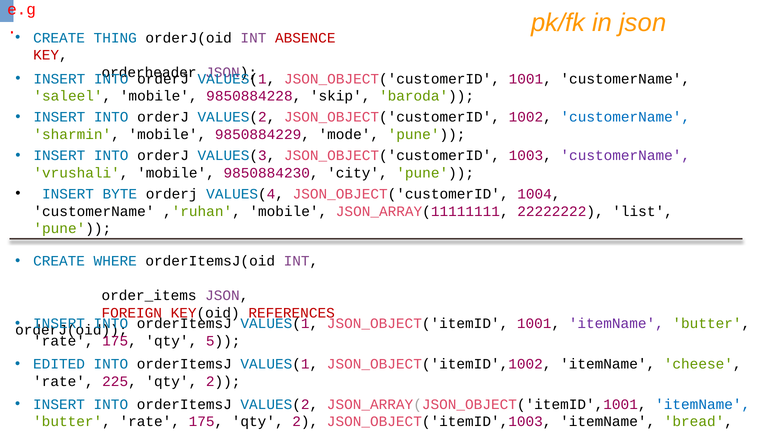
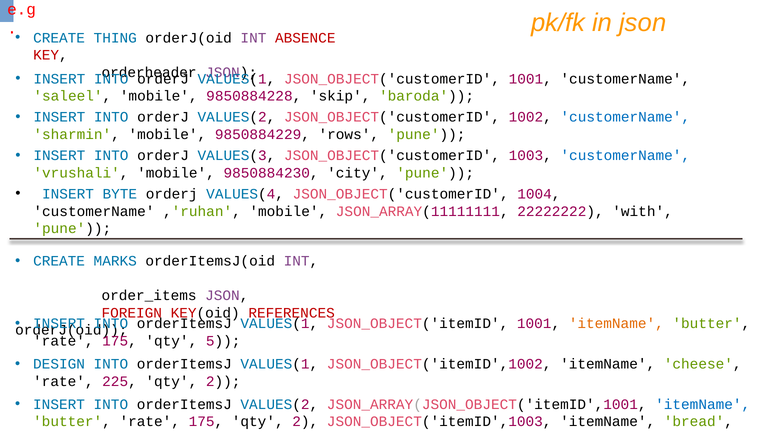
mode: mode -> rows
customerName at (625, 156) colour: purple -> blue
list: list -> with
WHERE: WHERE -> MARKS
itemName at (616, 324) colour: purple -> orange
EDITED: EDITED -> DESIGN
